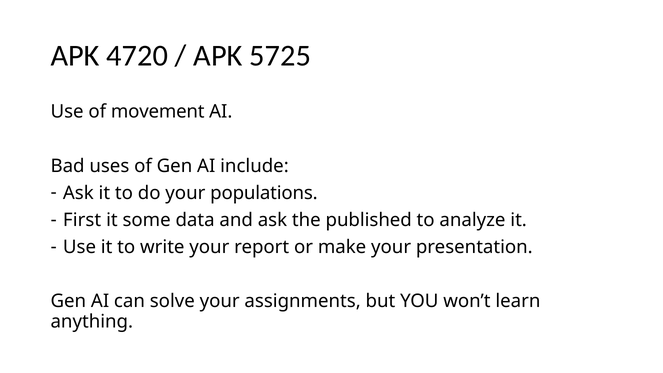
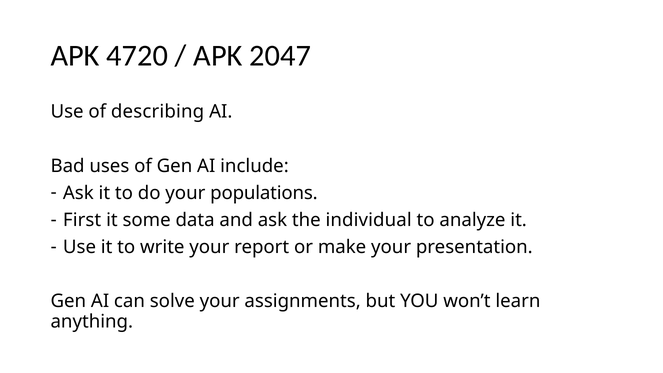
5725: 5725 -> 2047
movement: movement -> describing
published: published -> individual
